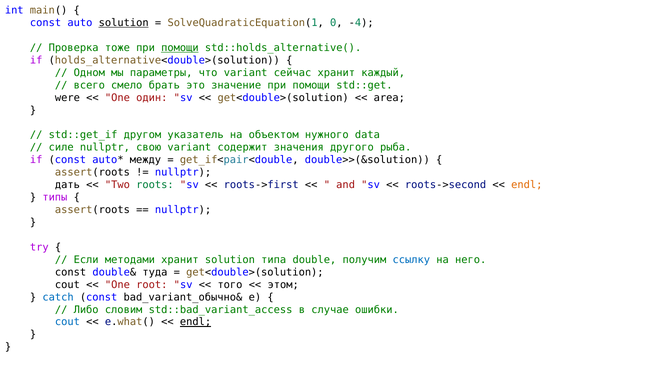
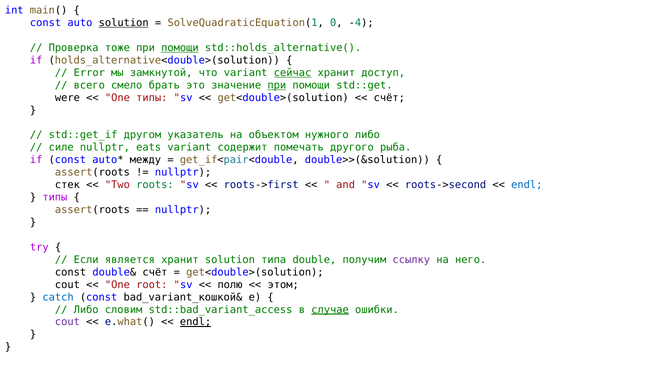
Одном: Одном -> Error
параметры: параметры -> замкнутой
сейчас underline: none -> present
каждый: каждый -> доступ
при at (277, 85) underline: none -> present
One один: один -> типы
area at (389, 98): area -> счёт
нужного data: data -> либо
свою: свою -> eats
значения: значения -> помечать
дать: дать -> стек
endl at (527, 185) colour: orange -> blue
методами: методами -> является
ссылку colour: blue -> purple
double& туда: туда -> счёт
того: того -> полю
bad_variant_обычно&: bad_variant_обычно& -> bad_variant_кошкой&
случае underline: none -> present
cout at (67, 322) colour: blue -> purple
